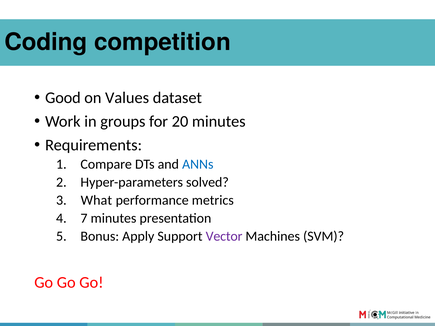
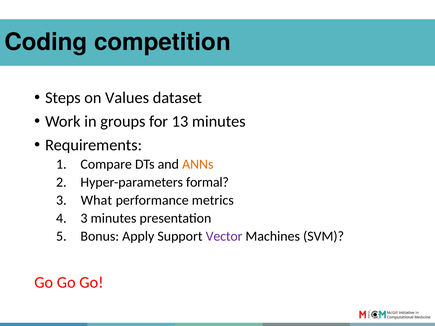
Good: Good -> Steps
20: 20 -> 13
ANNs colour: blue -> orange
solved: solved -> formal
4 7: 7 -> 3
